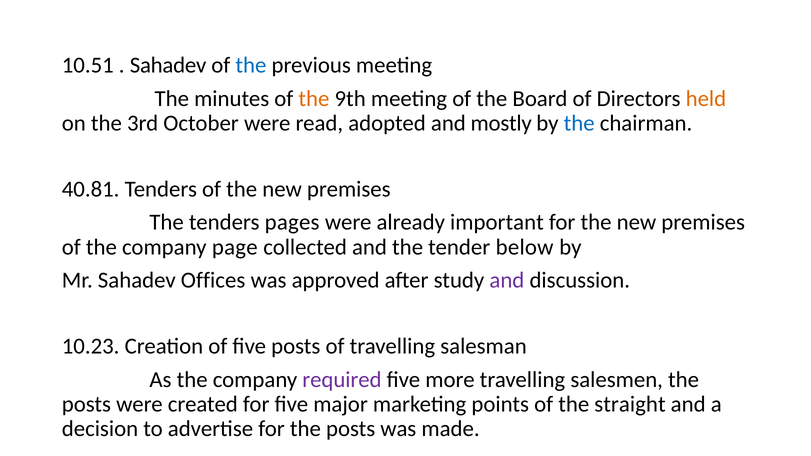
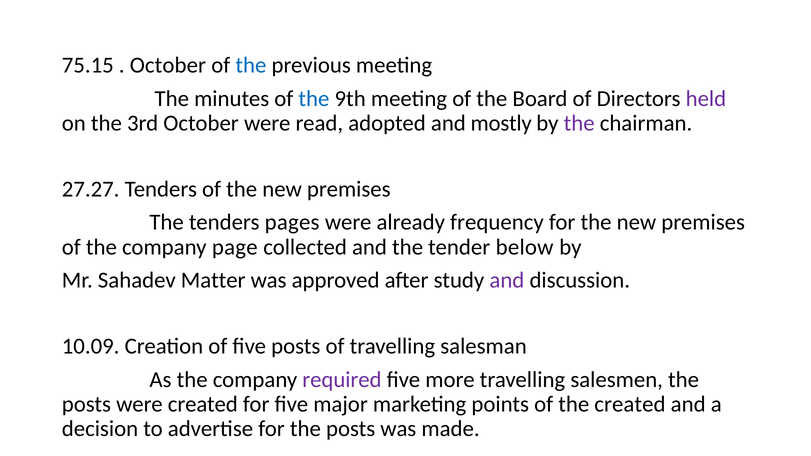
10.51: 10.51 -> 75.15
Sahadev at (168, 65): Sahadev -> October
the at (314, 99) colour: orange -> blue
held colour: orange -> purple
the at (579, 123) colour: blue -> purple
40.81: 40.81 -> 27.27
important: important -> frequency
Offices: Offices -> Matter
10.23: 10.23 -> 10.09
the straight: straight -> created
